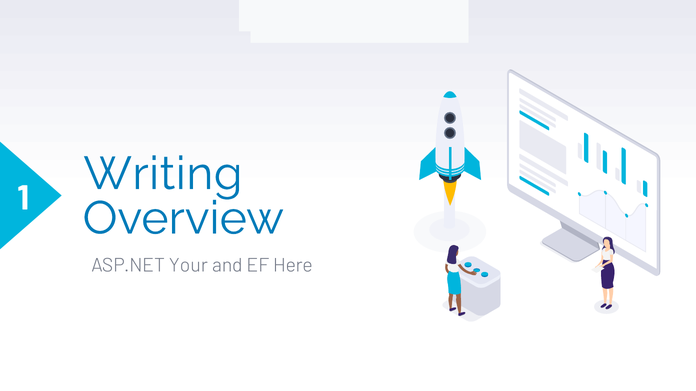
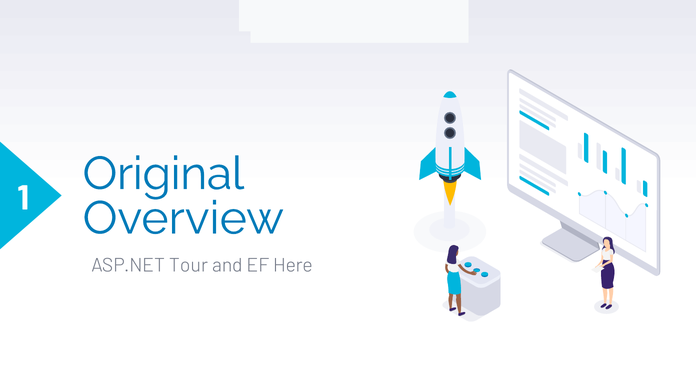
Writing: Writing -> Original
Your: Your -> Tour
